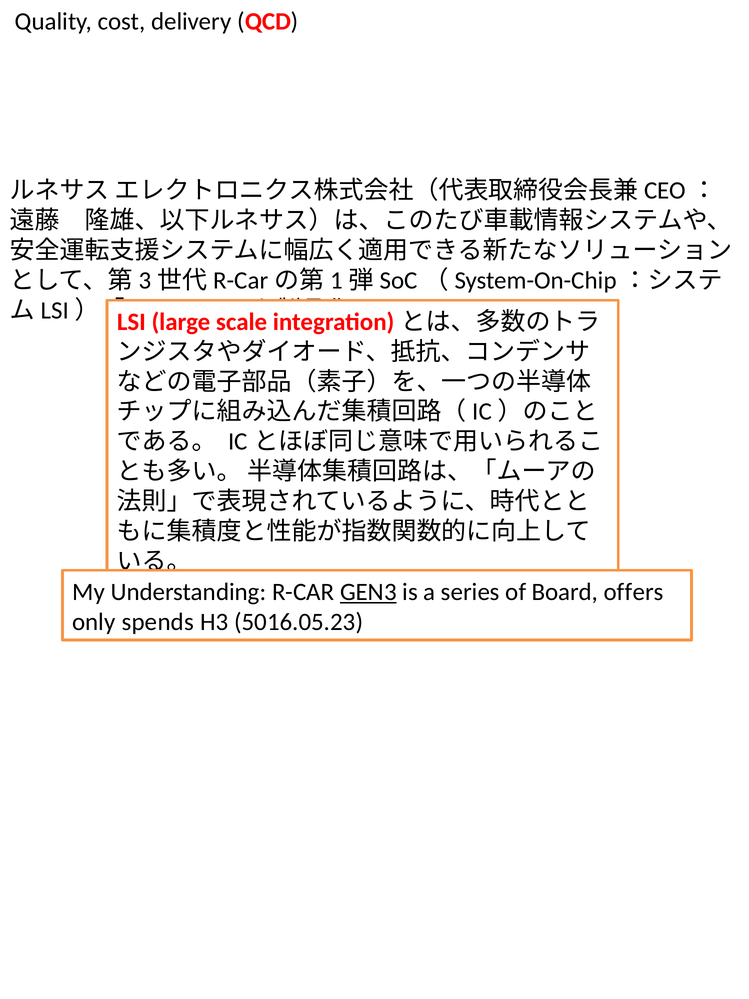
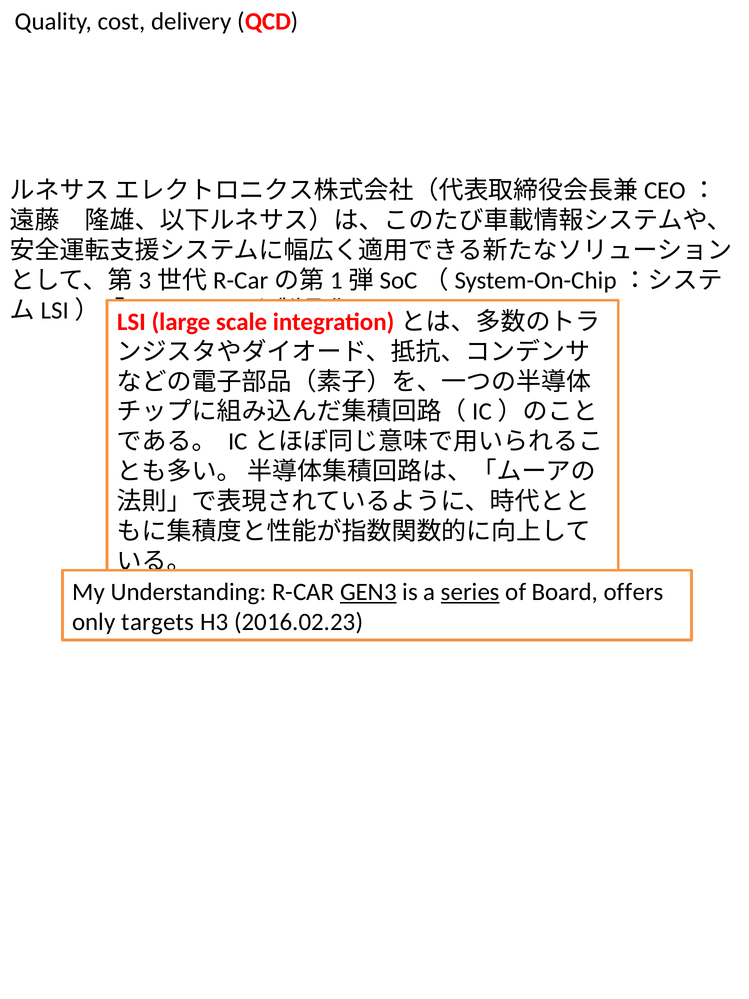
series underline: none -> present
spends: spends -> targets
5016.05.23: 5016.05.23 -> 2016.02.23
